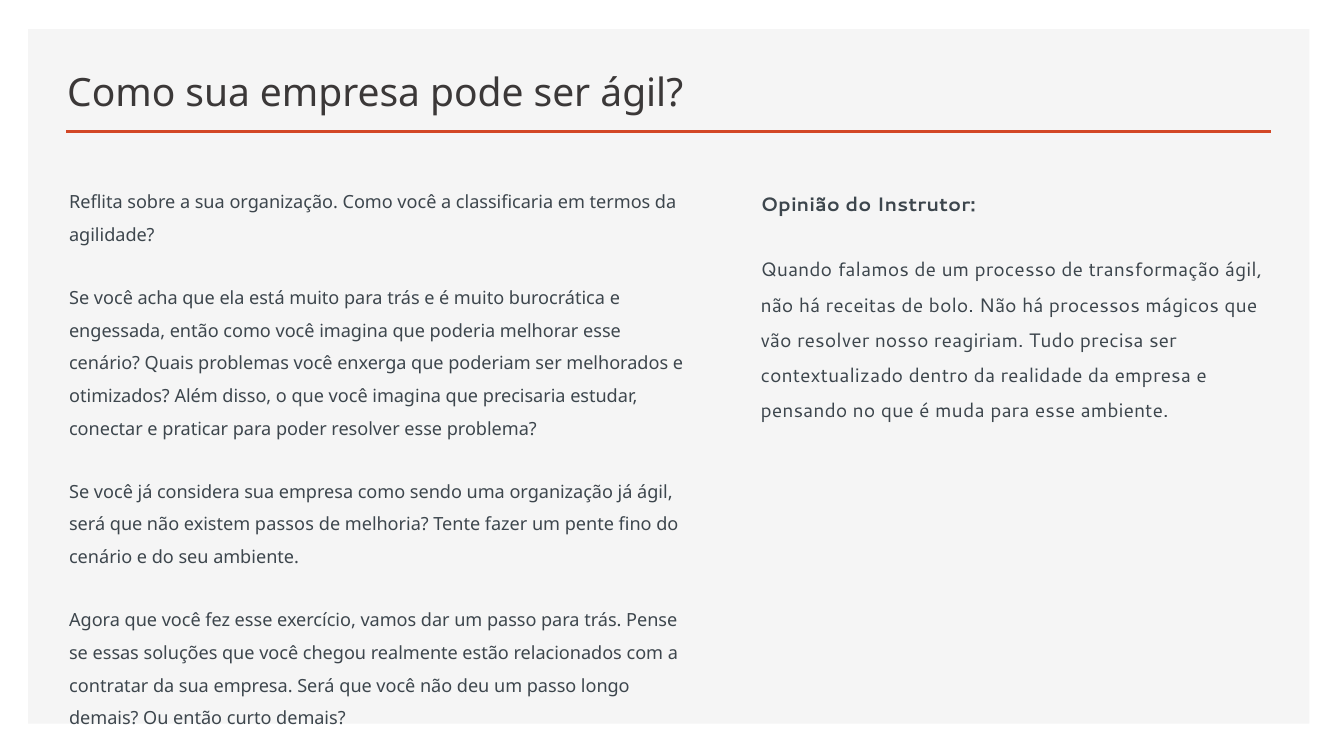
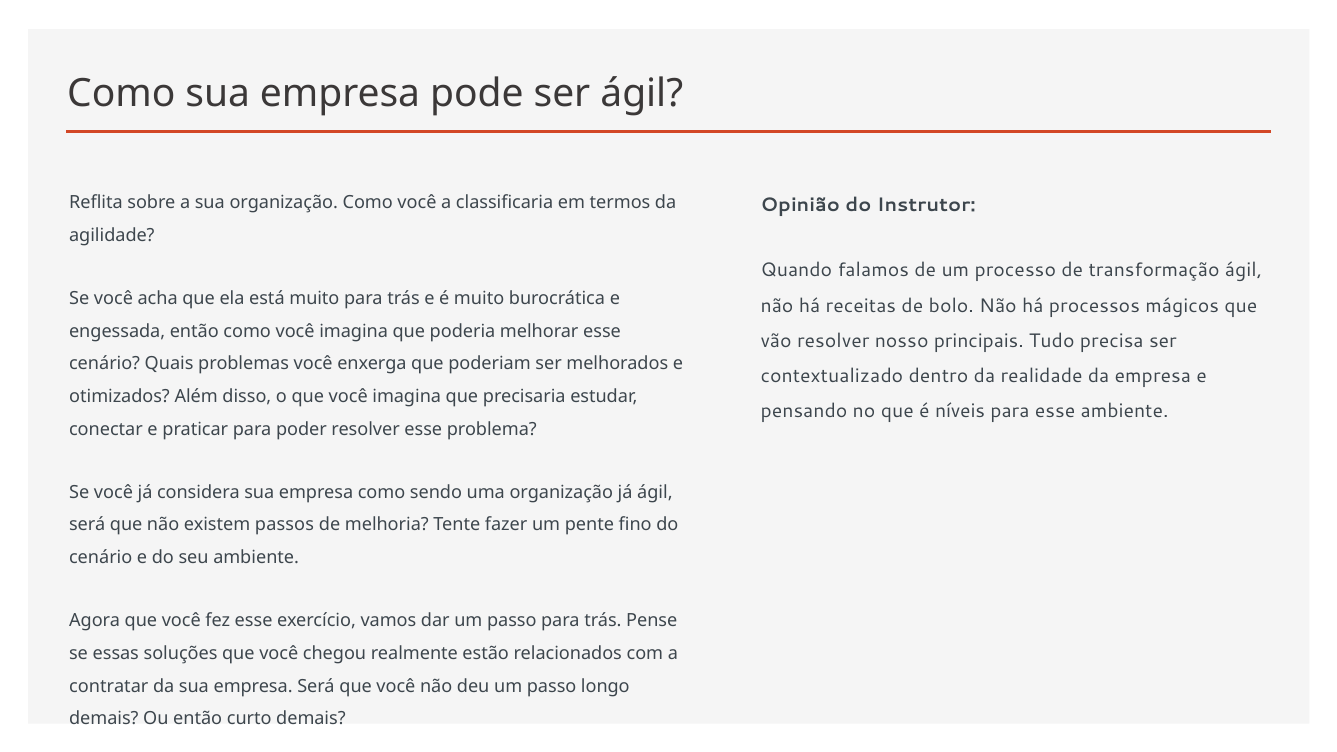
reagiriam: reagiriam -> principais
muda: muda -> níveis
